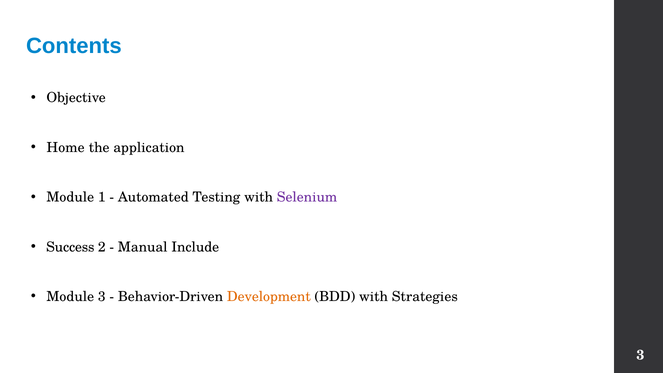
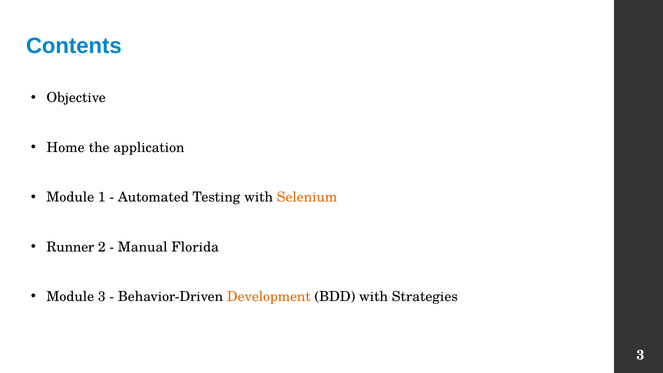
Selenium colour: purple -> orange
Success: Success -> Runner
Include: Include -> Florida
